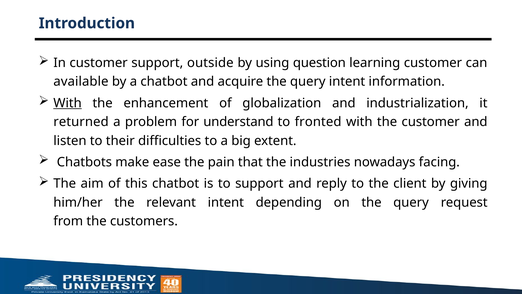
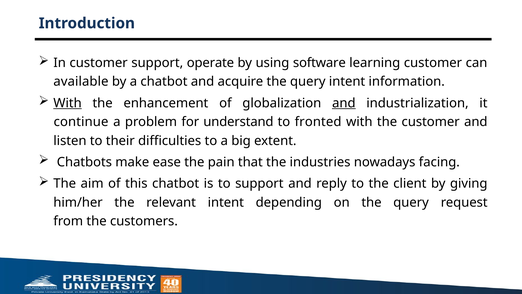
outside: outside -> operate
question: question -> software
and at (344, 103) underline: none -> present
returned: returned -> continue
